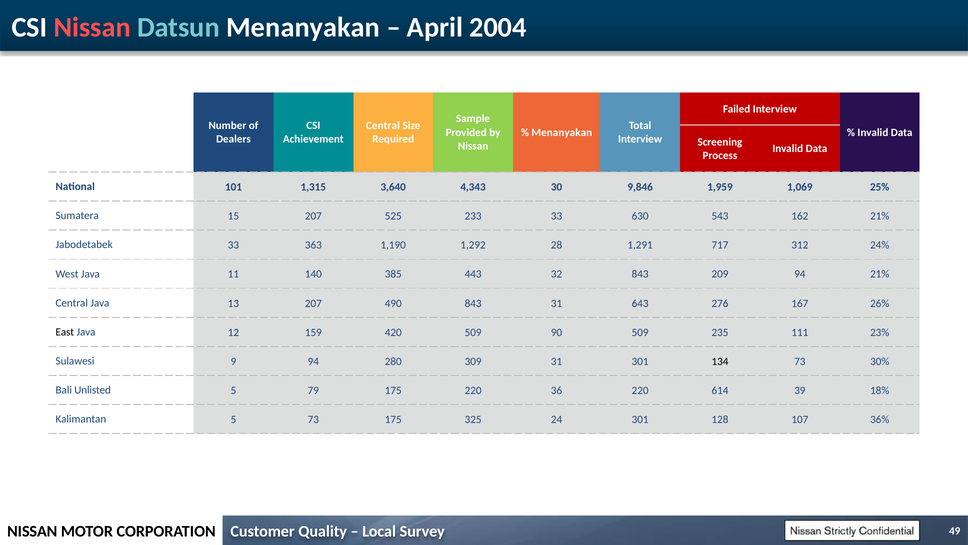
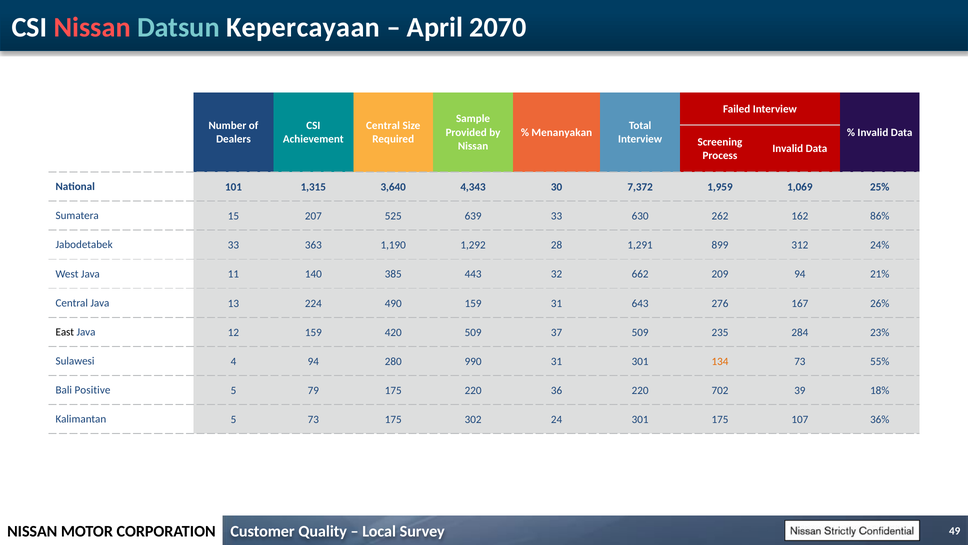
Datsun Menanyakan: Menanyakan -> Kepercayaan
2004: 2004 -> 2070
9,846: 9,846 -> 7,372
233: 233 -> 639
543: 543 -> 262
162 21%: 21% -> 86%
717: 717 -> 899
32 843: 843 -> 662
13 207: 207 -> 224
490 843: 843 -> 159
90: 90 -> 37
111: 111 -> 284
9: 9 -> 4
309: 309 -> 990
134 colour: black -> orange
30%: 30% -> 55%
Unlisted: Unlisted -> Positive
614: 614 -> 702
325: 325 -> 302
301 128: 128 -> 175
